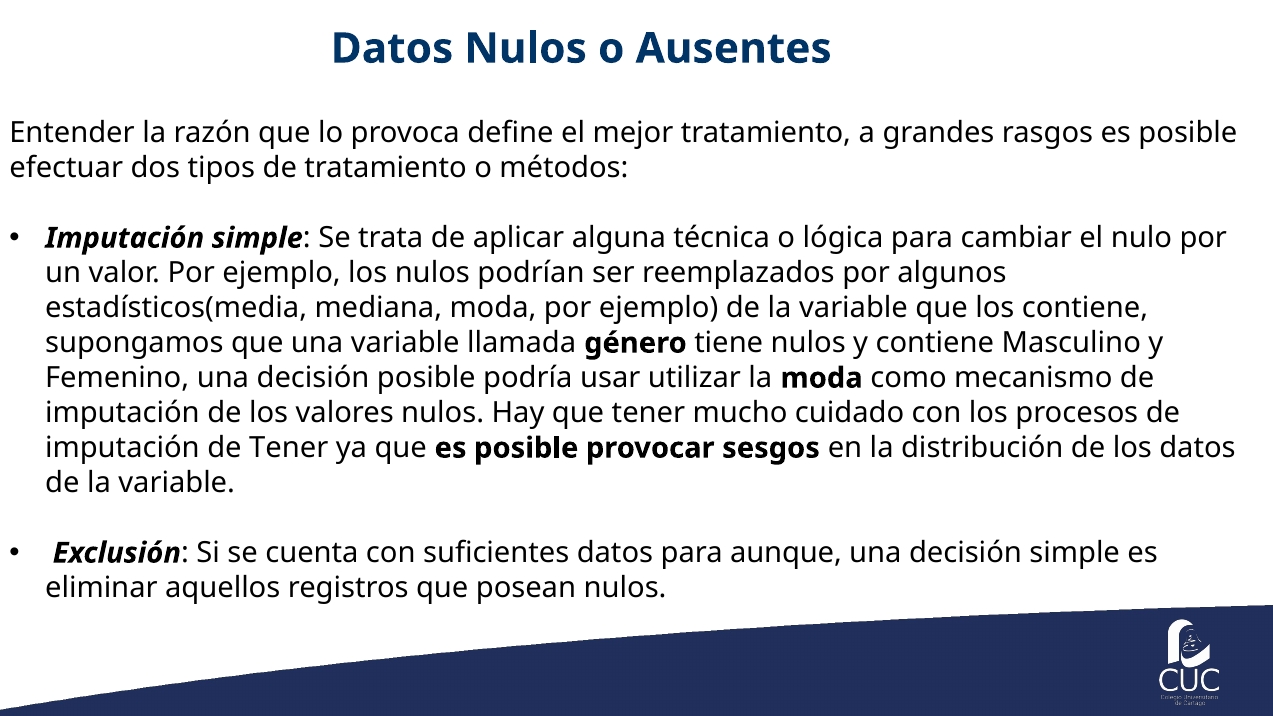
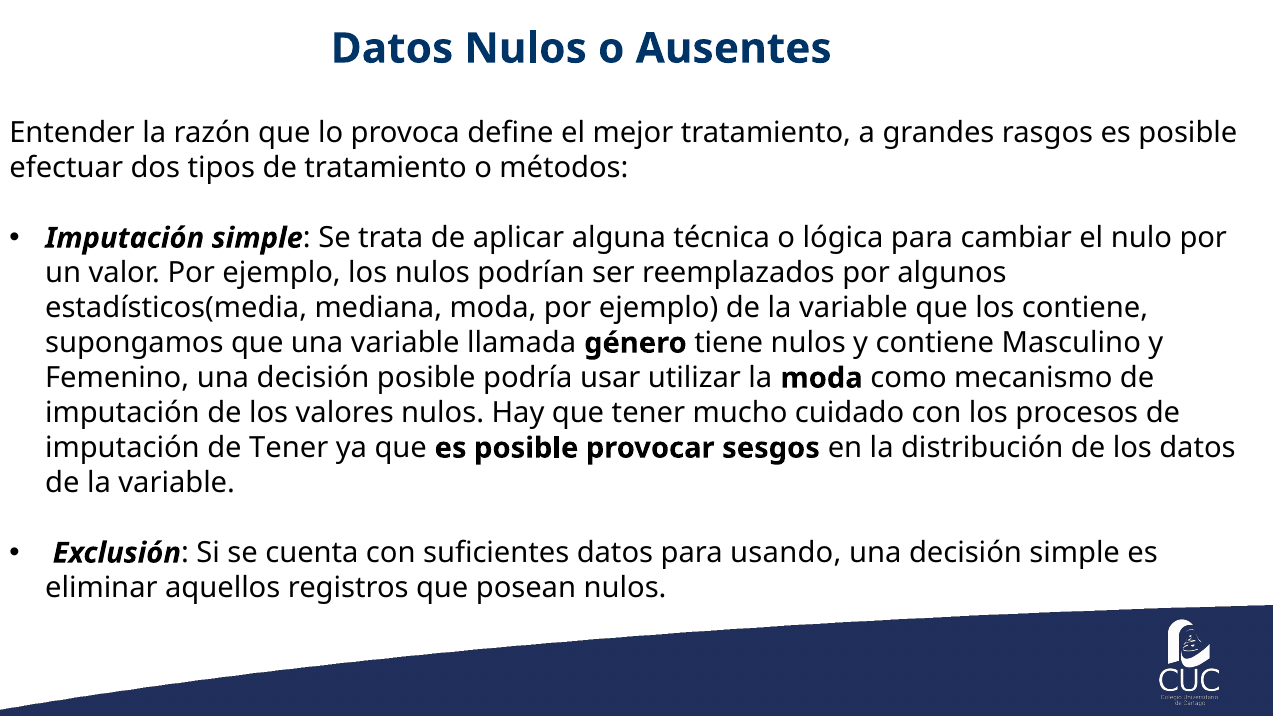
aunque: aunque -> usando
